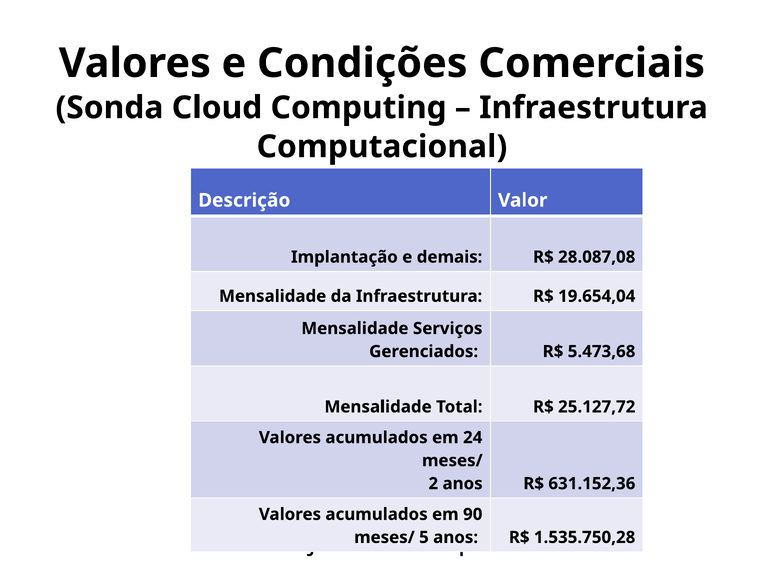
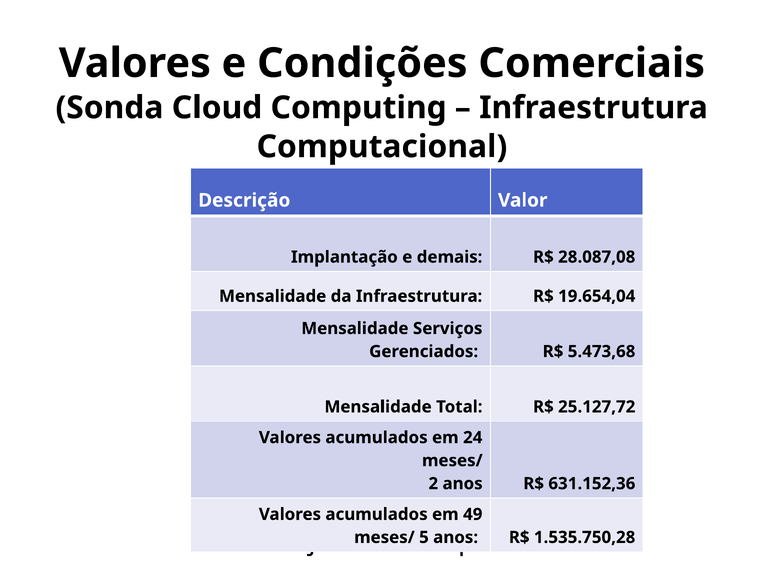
90: 90 -> 49
